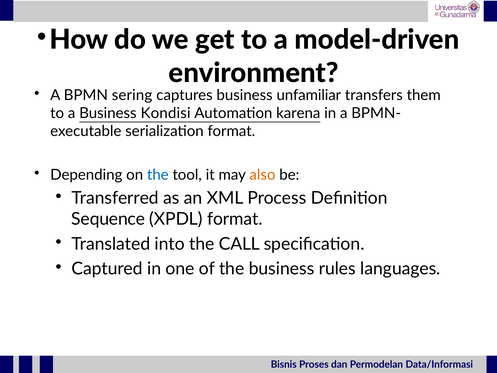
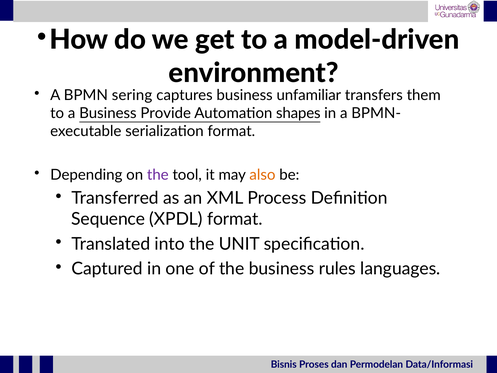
Kondisi: Kondisi -> Provide
karena: karena -> shapes
the at (158, 175) colour: blue -> purple
CALL: CALL -> UNIT
